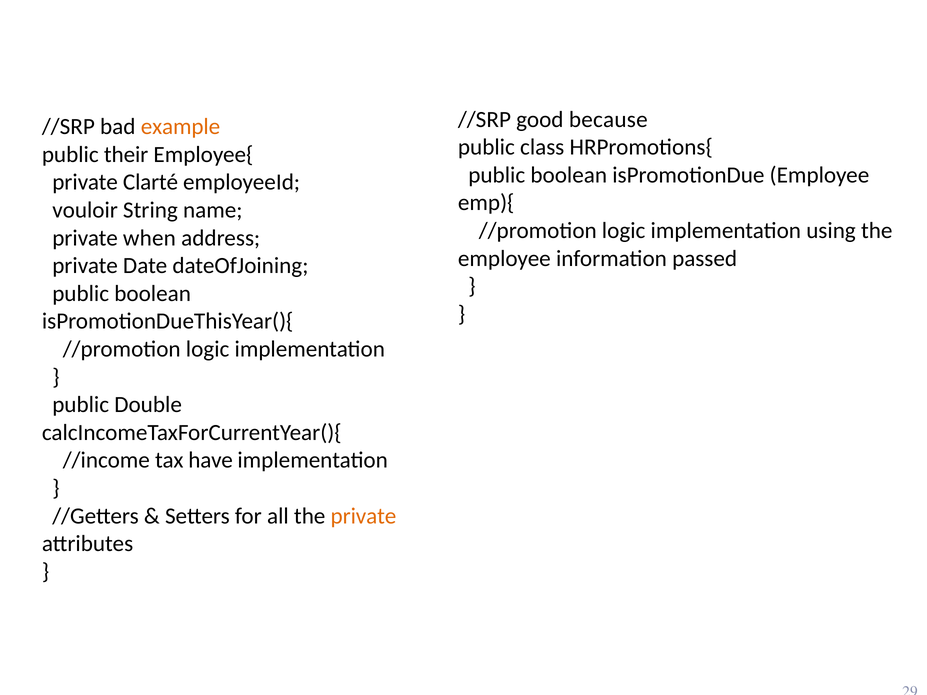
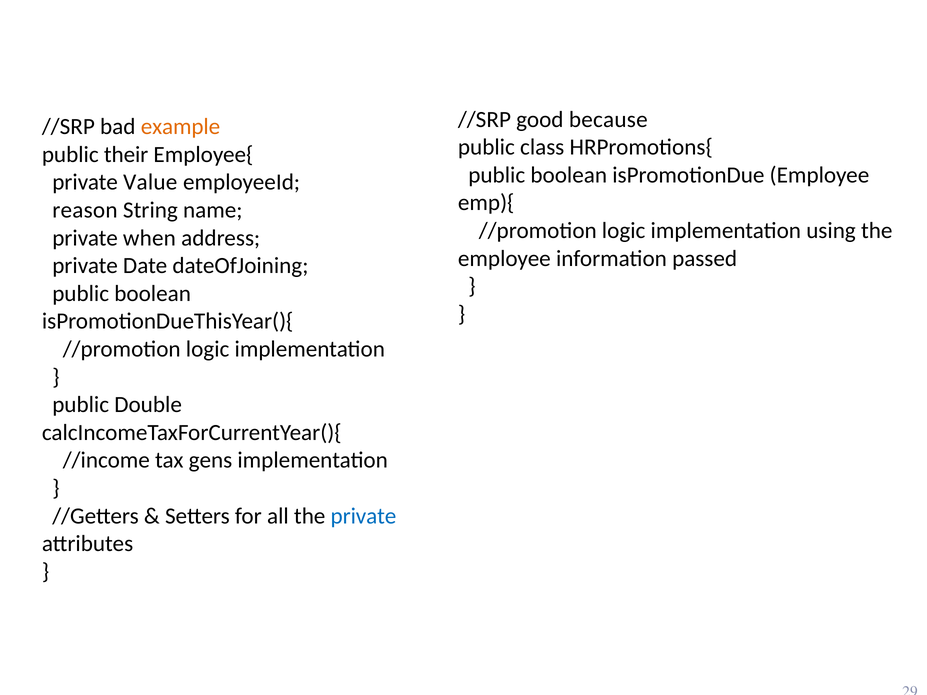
Clarté: Clarté -> Value
vouloir: vouloir -> reason
have: have -> gens
private at (363, 516) colour: orange -> blue
